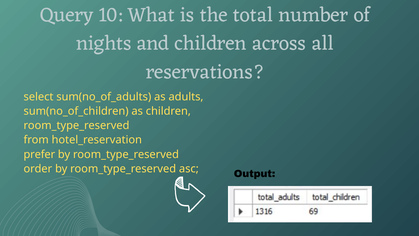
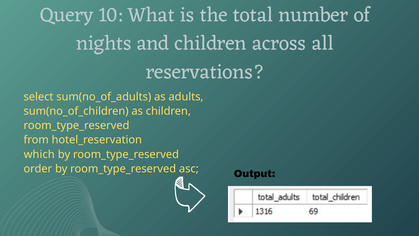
prefer: prefer -> which
